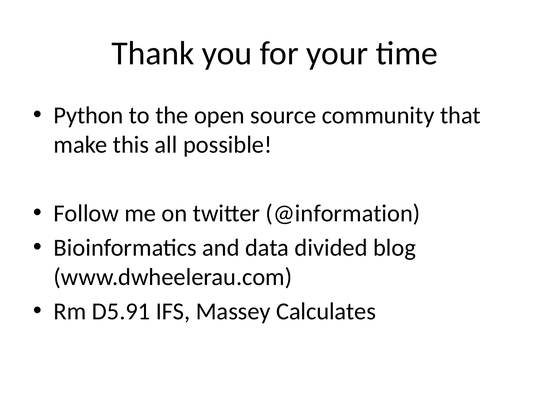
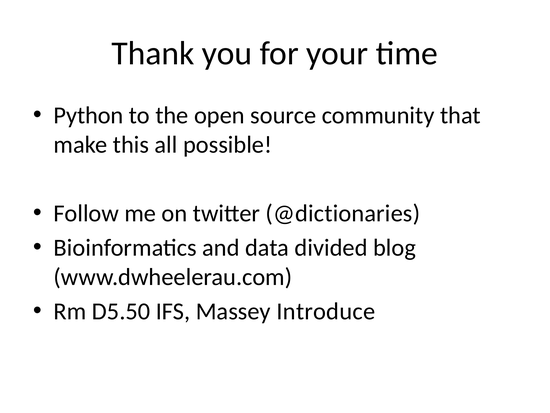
@information: @information -> @dictionaries
D5.91: D5.91 -> D5.50
Calculates: Calculates -> Introduce
